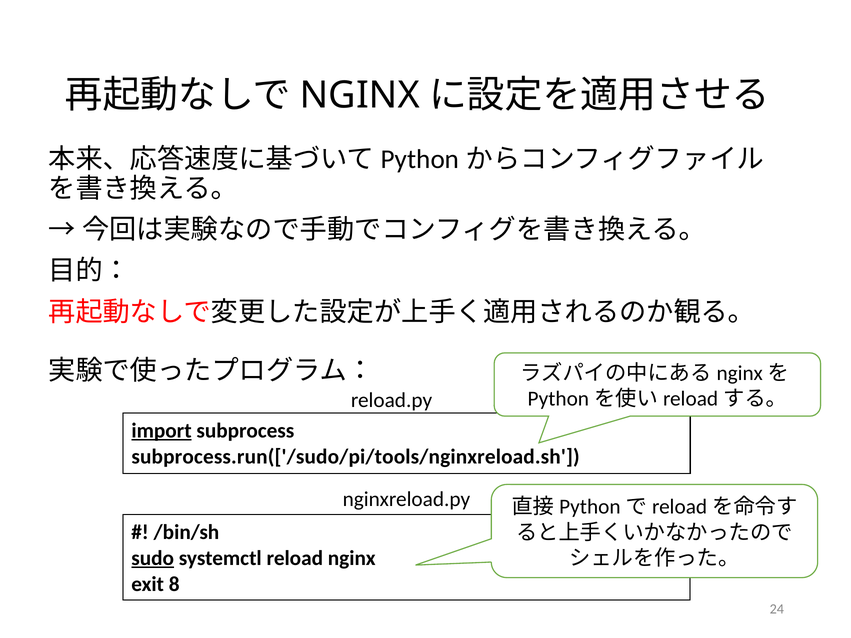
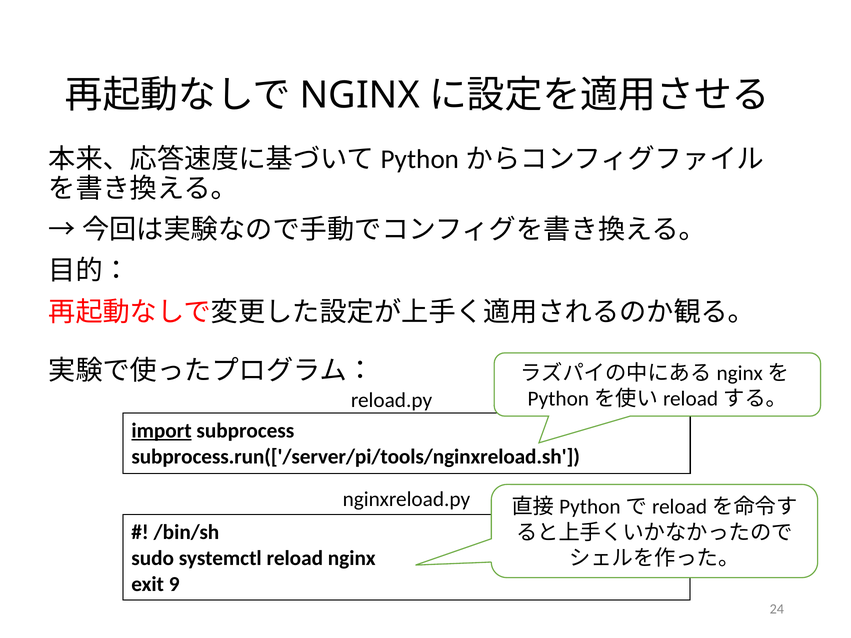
subprocess.run(['/sudo/pi/tools/nginxreload.sh: subprocess.run(['/sudo/pi/tools/nginxreload.sh -> subprocess.run(['/server/pi/tools/nginxreload.sh
sudo underline: present -> none
8: 8 -> 9
